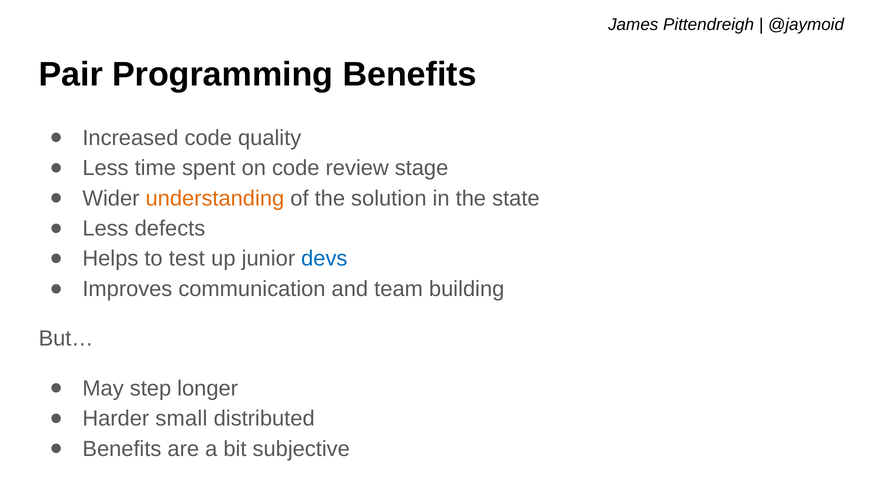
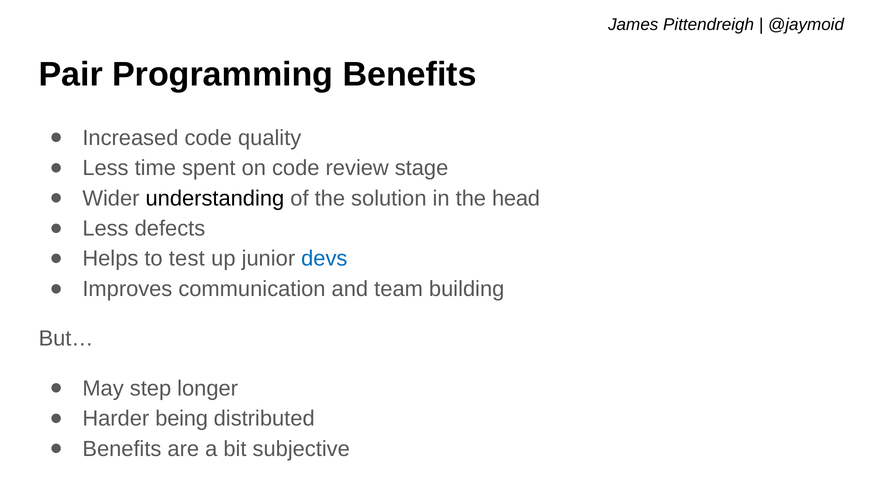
understanding colour: orange -> black
state: state -> head
small: small -> being
